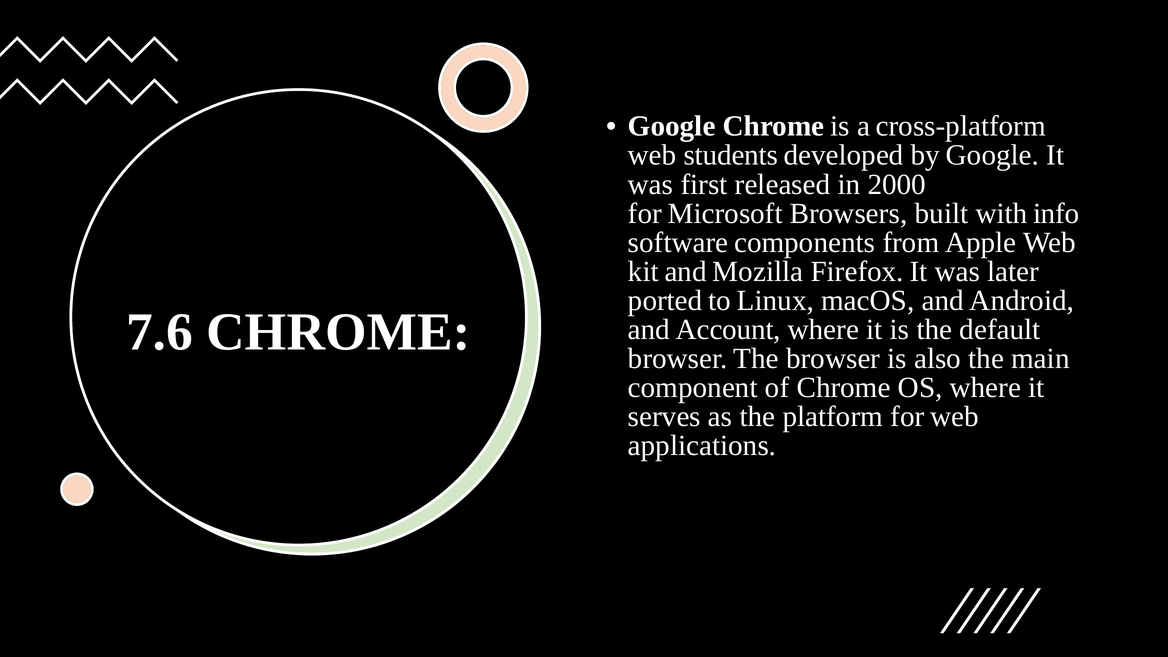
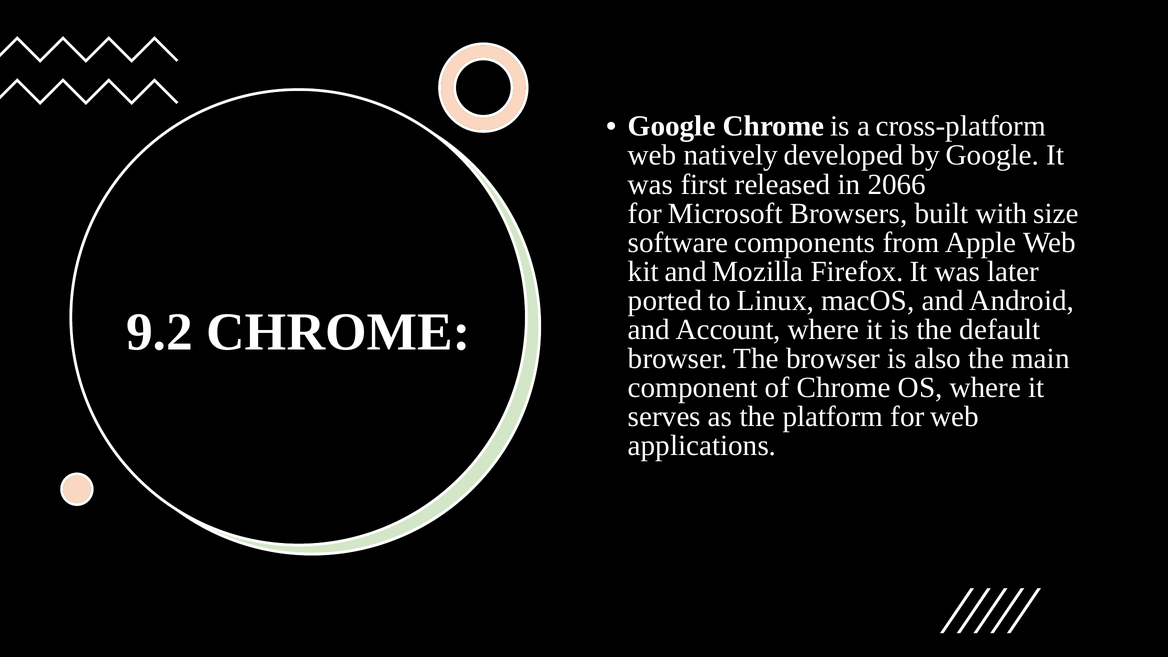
students: students -> natively
2000: 2000 -> 2066
info: info -> size
7.6: 7.6 -> 9.2
